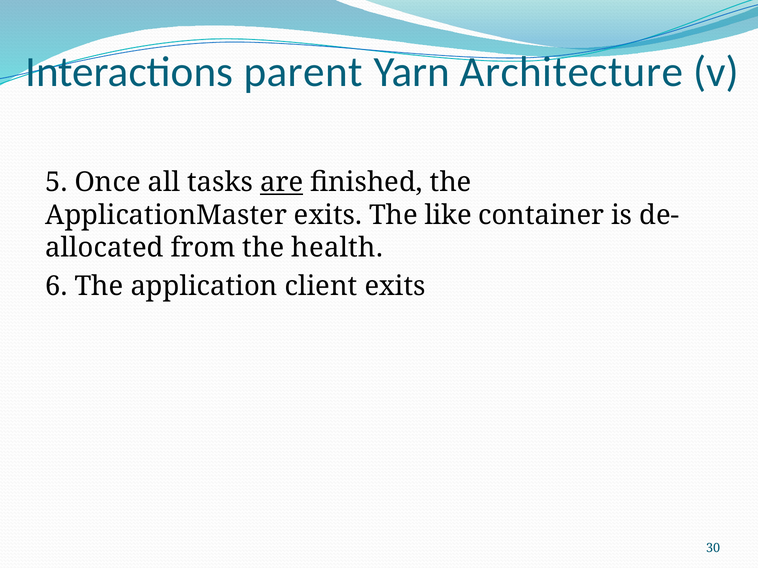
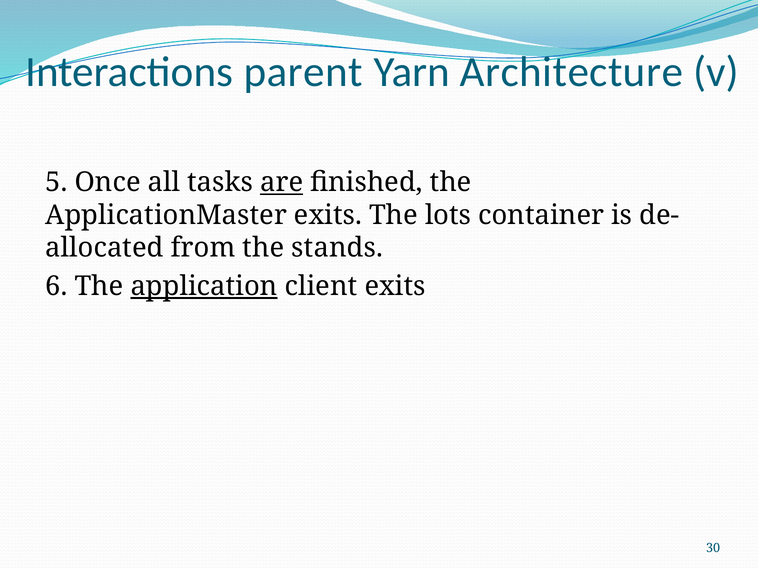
like: like -> lots
health: health -> stands
application underline: none -> present
